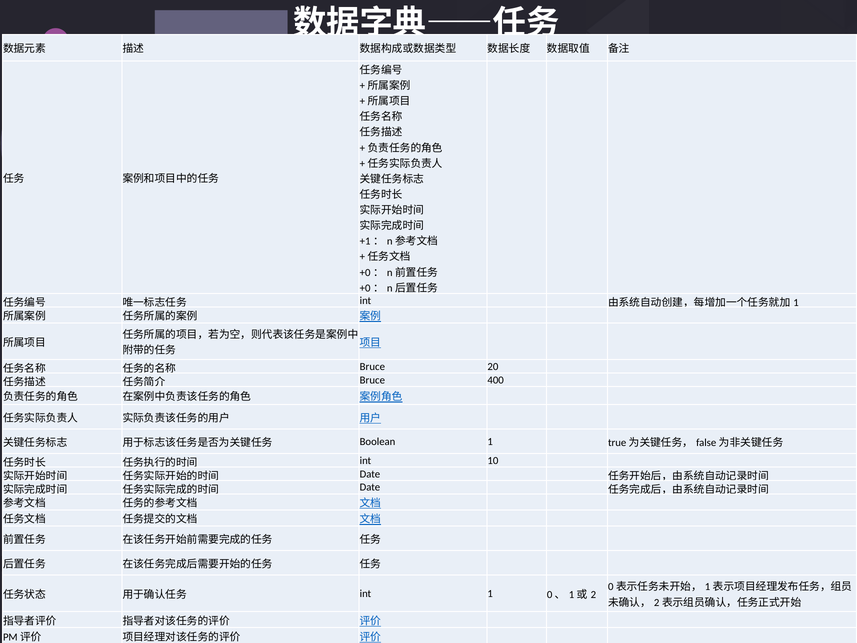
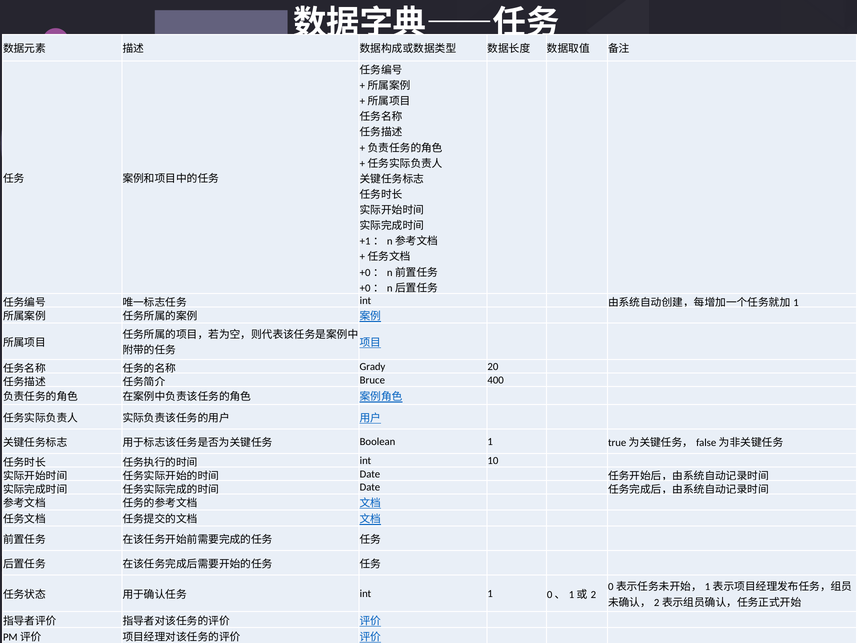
Bruce at (372, 367): Bruce -> Grady
